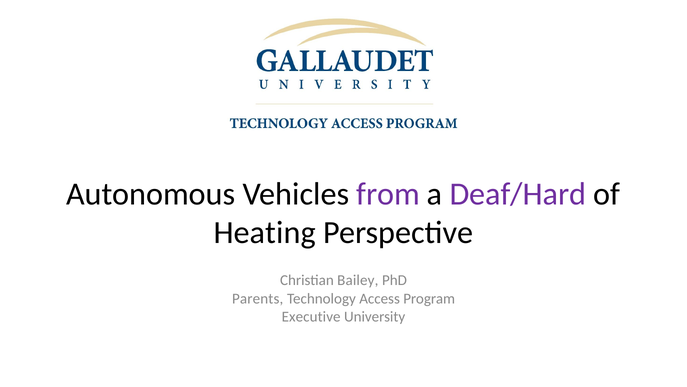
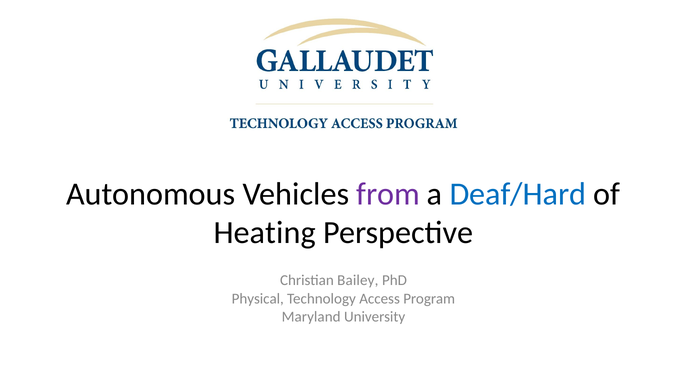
Deaf/Hard colour: purple -> blue
Parents: Parents -> Physical
Executive: Executive -> Maryland
